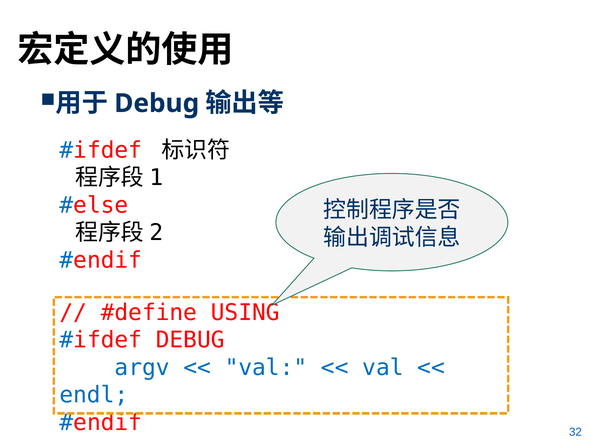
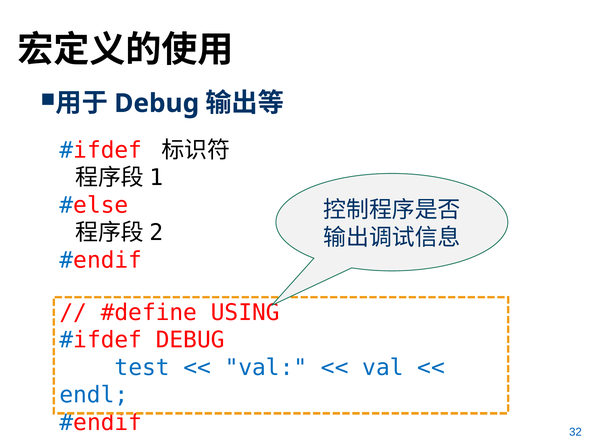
argv: argv -> test
